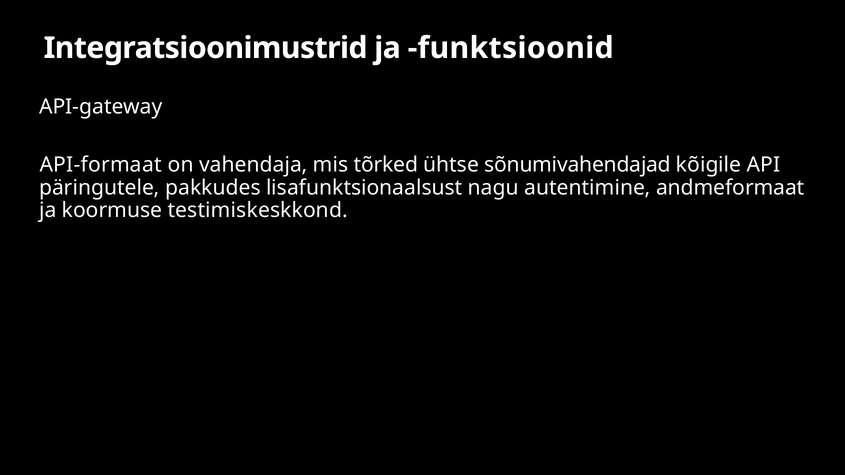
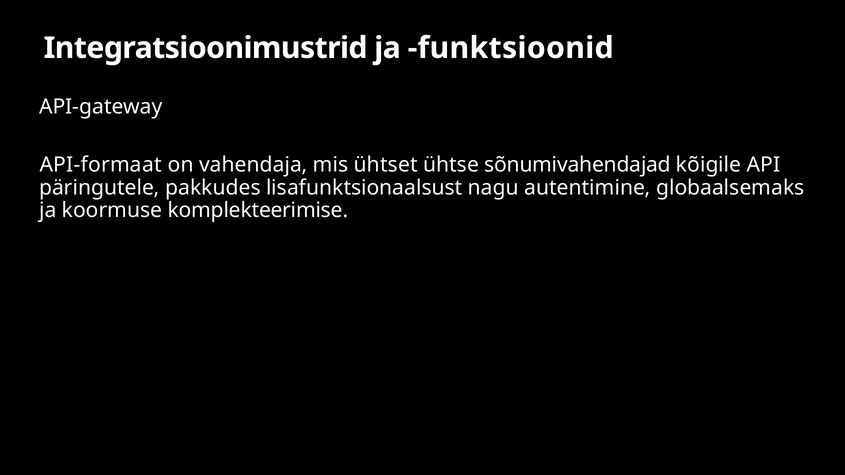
tõrked: tõrked -> ühtset
andmeformaat: andmeformaat -> globaalsemaks
testimiskeskkond: testimiskeskkond -> komplekteerimise
